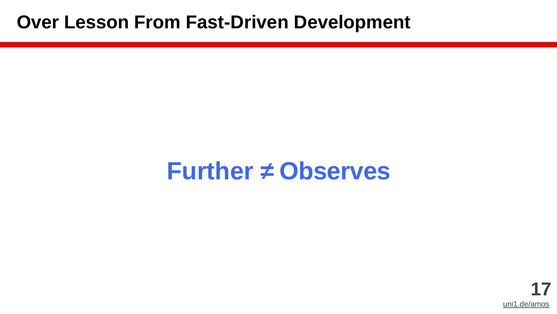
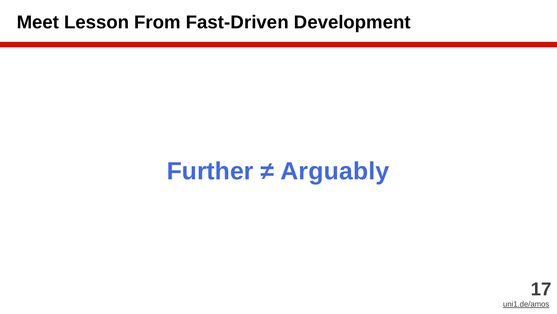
Over: Over -> Meet
Observes: Observes -> Arguably
